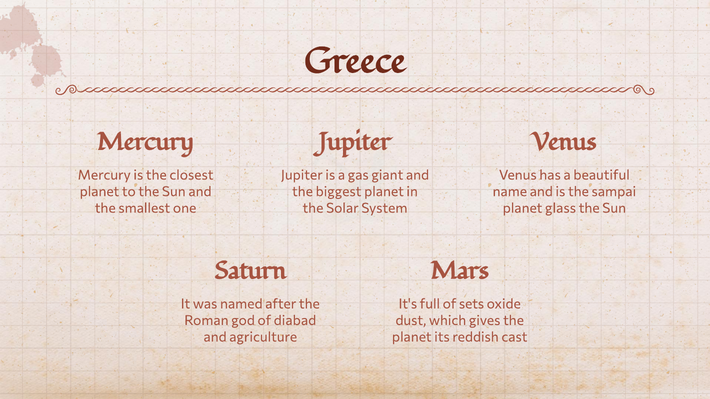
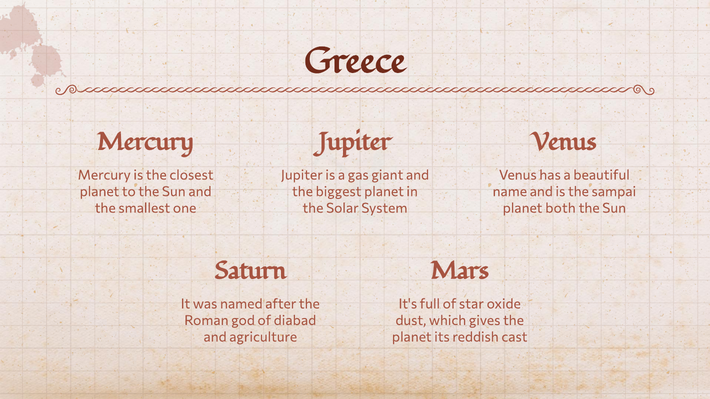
glass: glass -> both
sets: sets -> star
